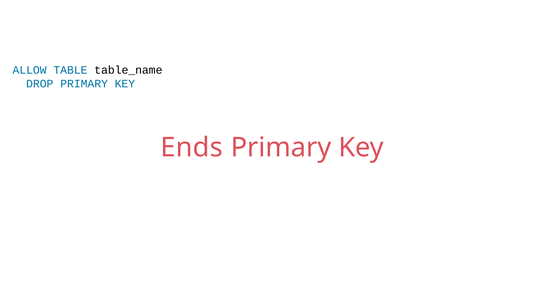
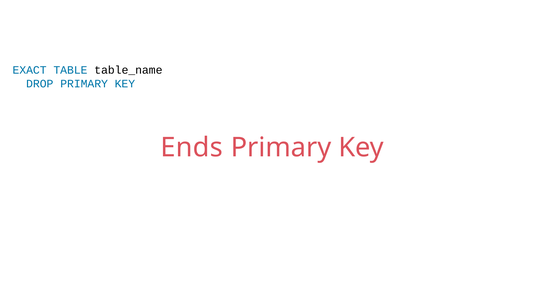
ALLOW: ALLOW -> EXACT
